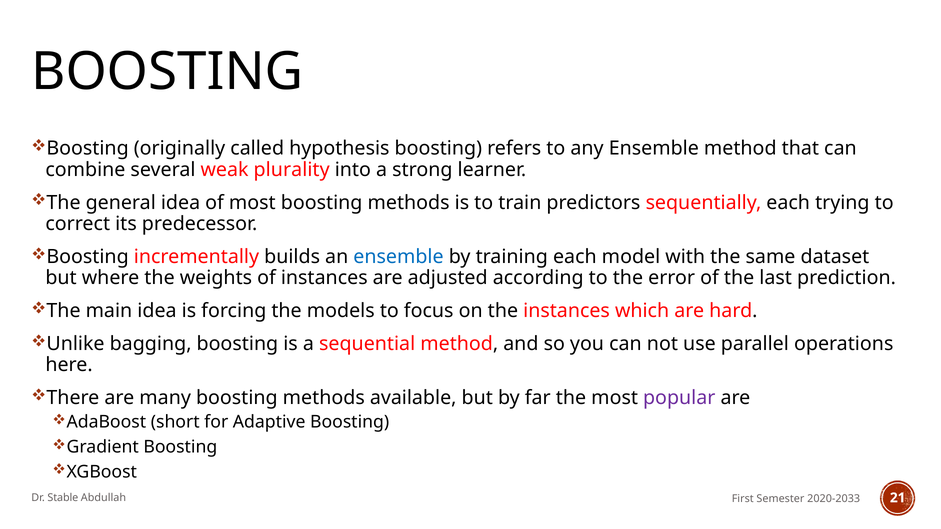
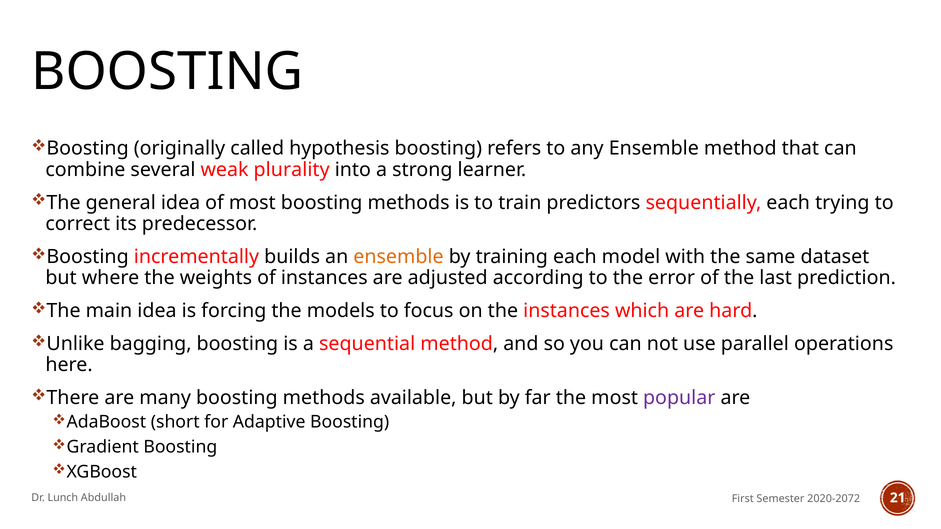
ensemble at (398, 257) colour: blue -> orange
Stable: Stable -> Lunch
2020-2033: 2020-2033 -> 2020-2072
